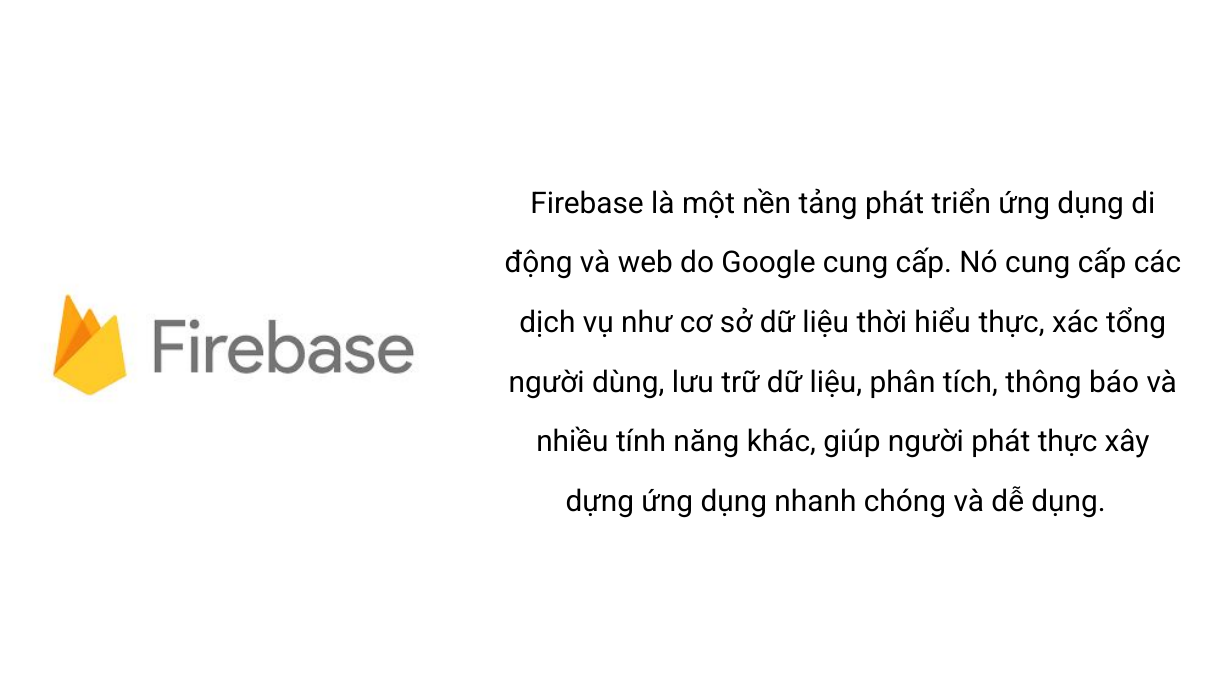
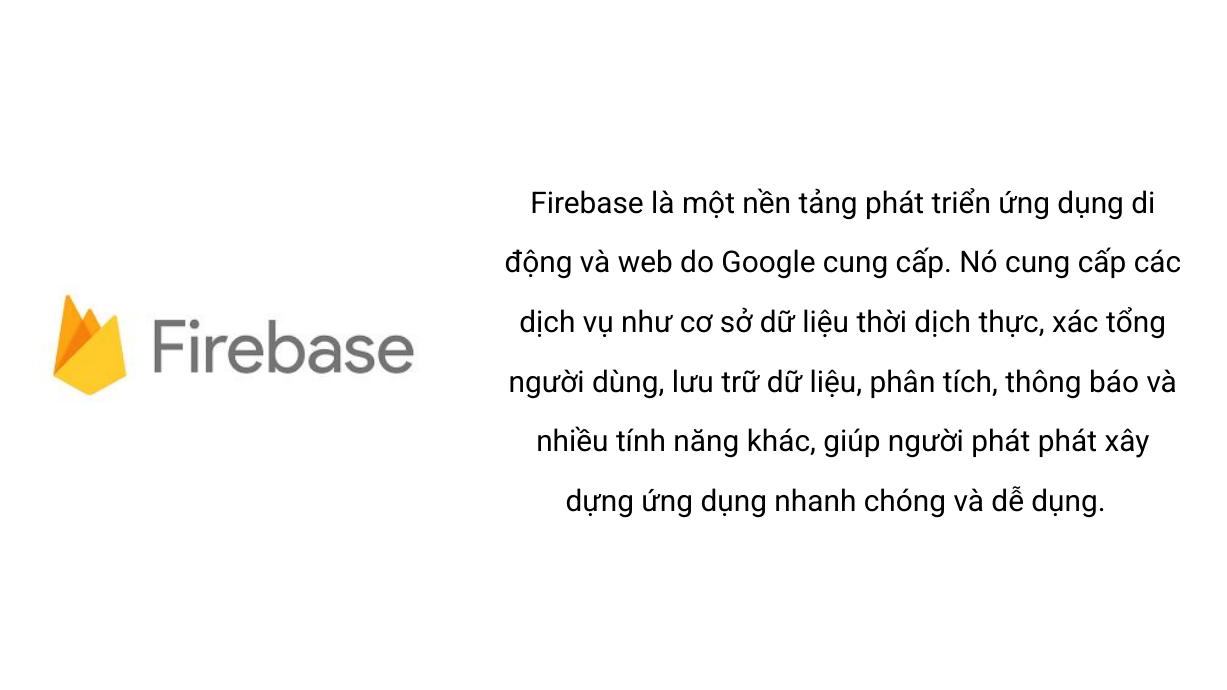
thời hiểu: hiểu -> dịch
phát thực: thực -> phát
